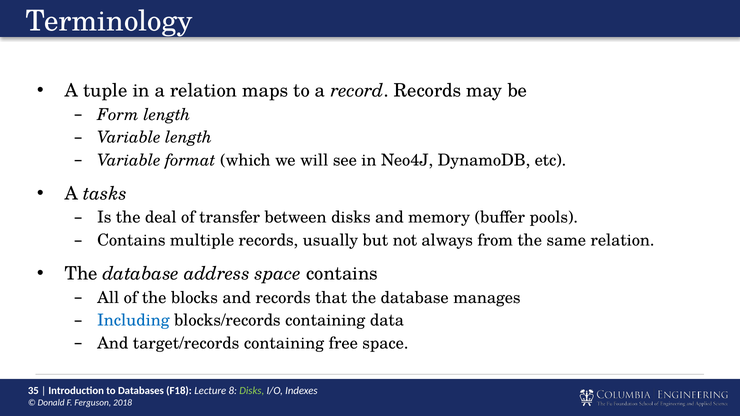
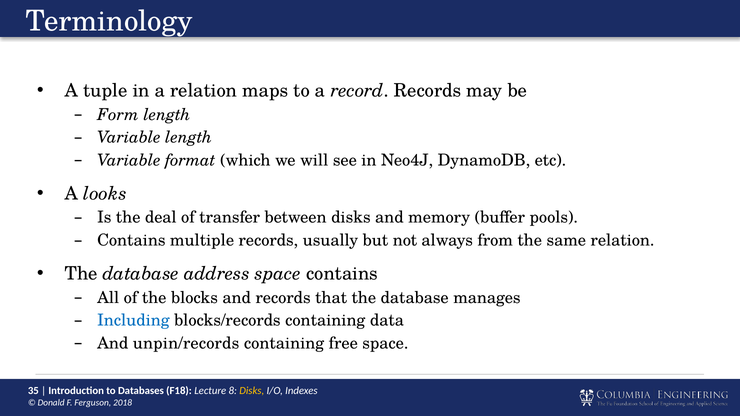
tasks: tasks -> looks
target/records: target/records -> unpin/records
Disks at (252, 391) colour: light green -> yellow
